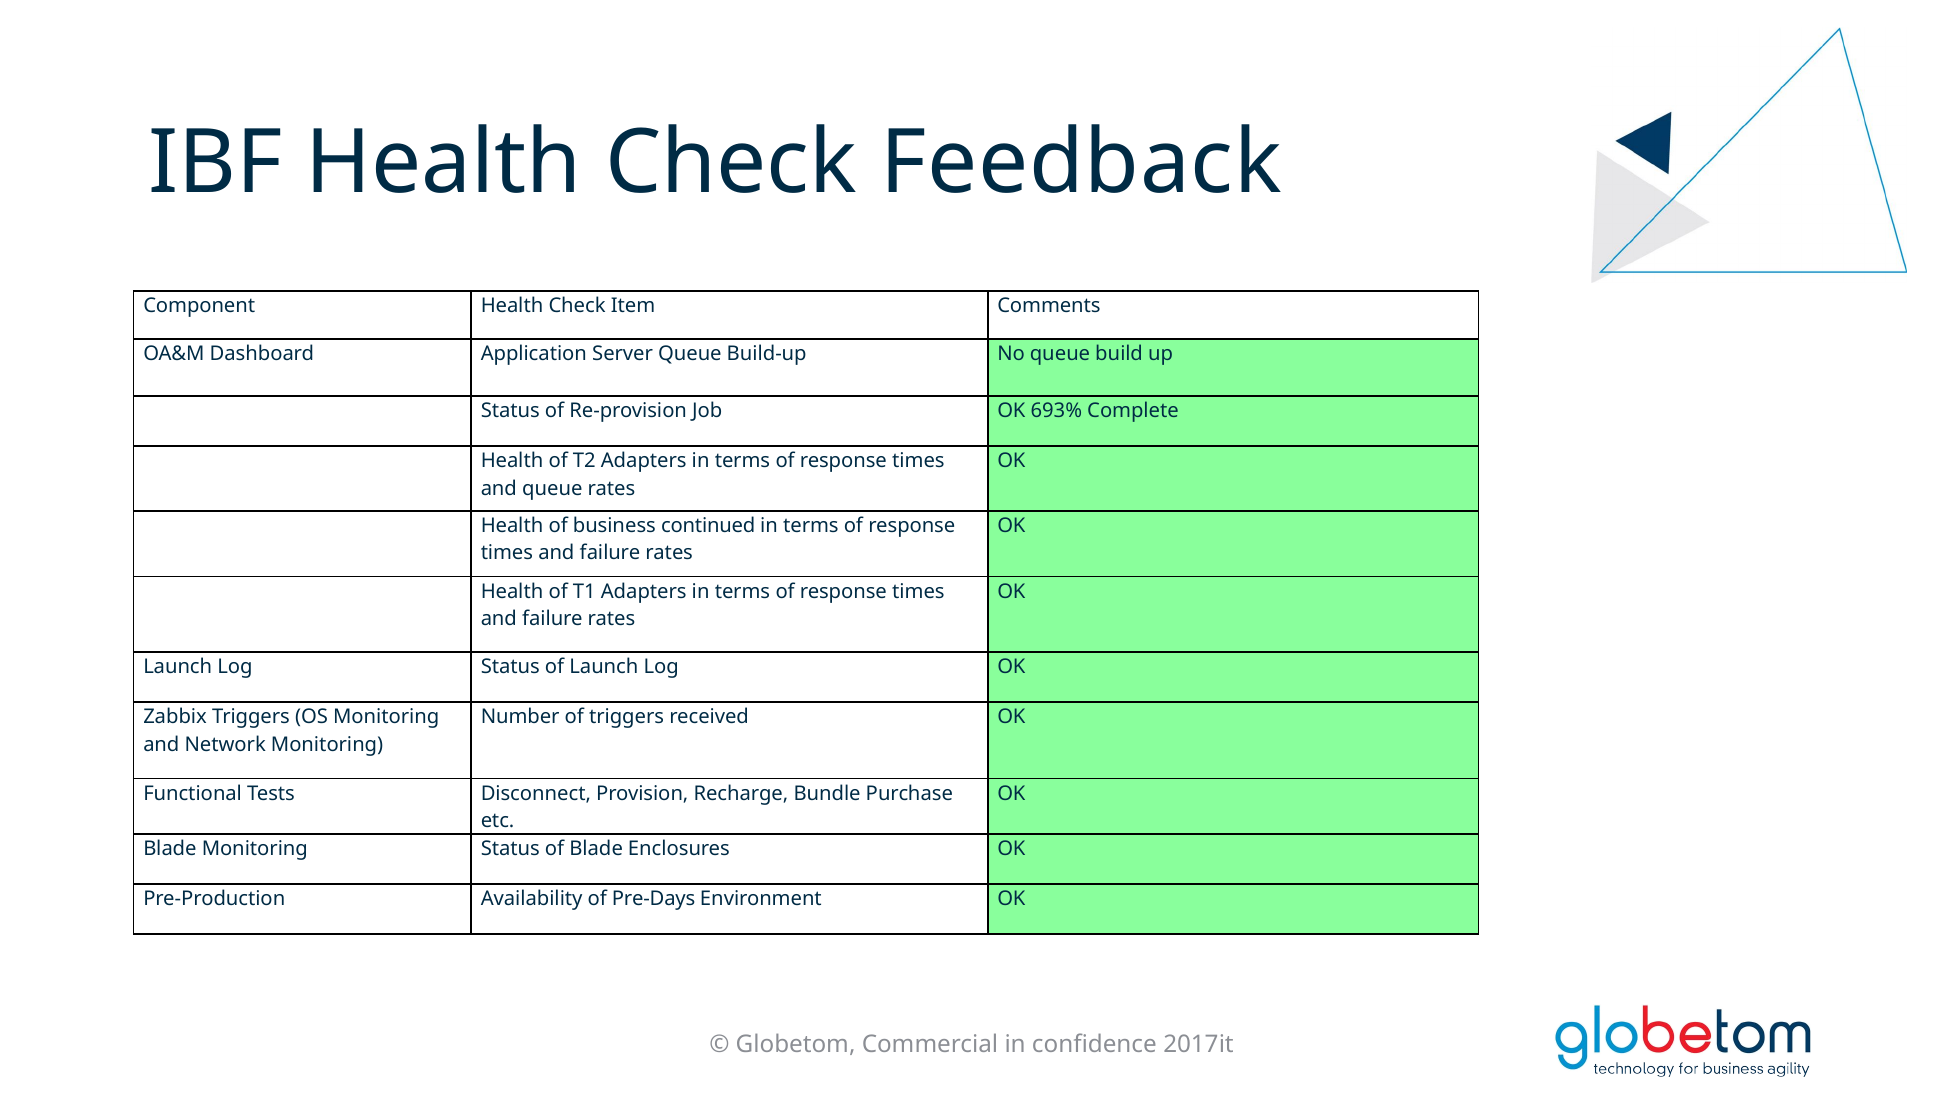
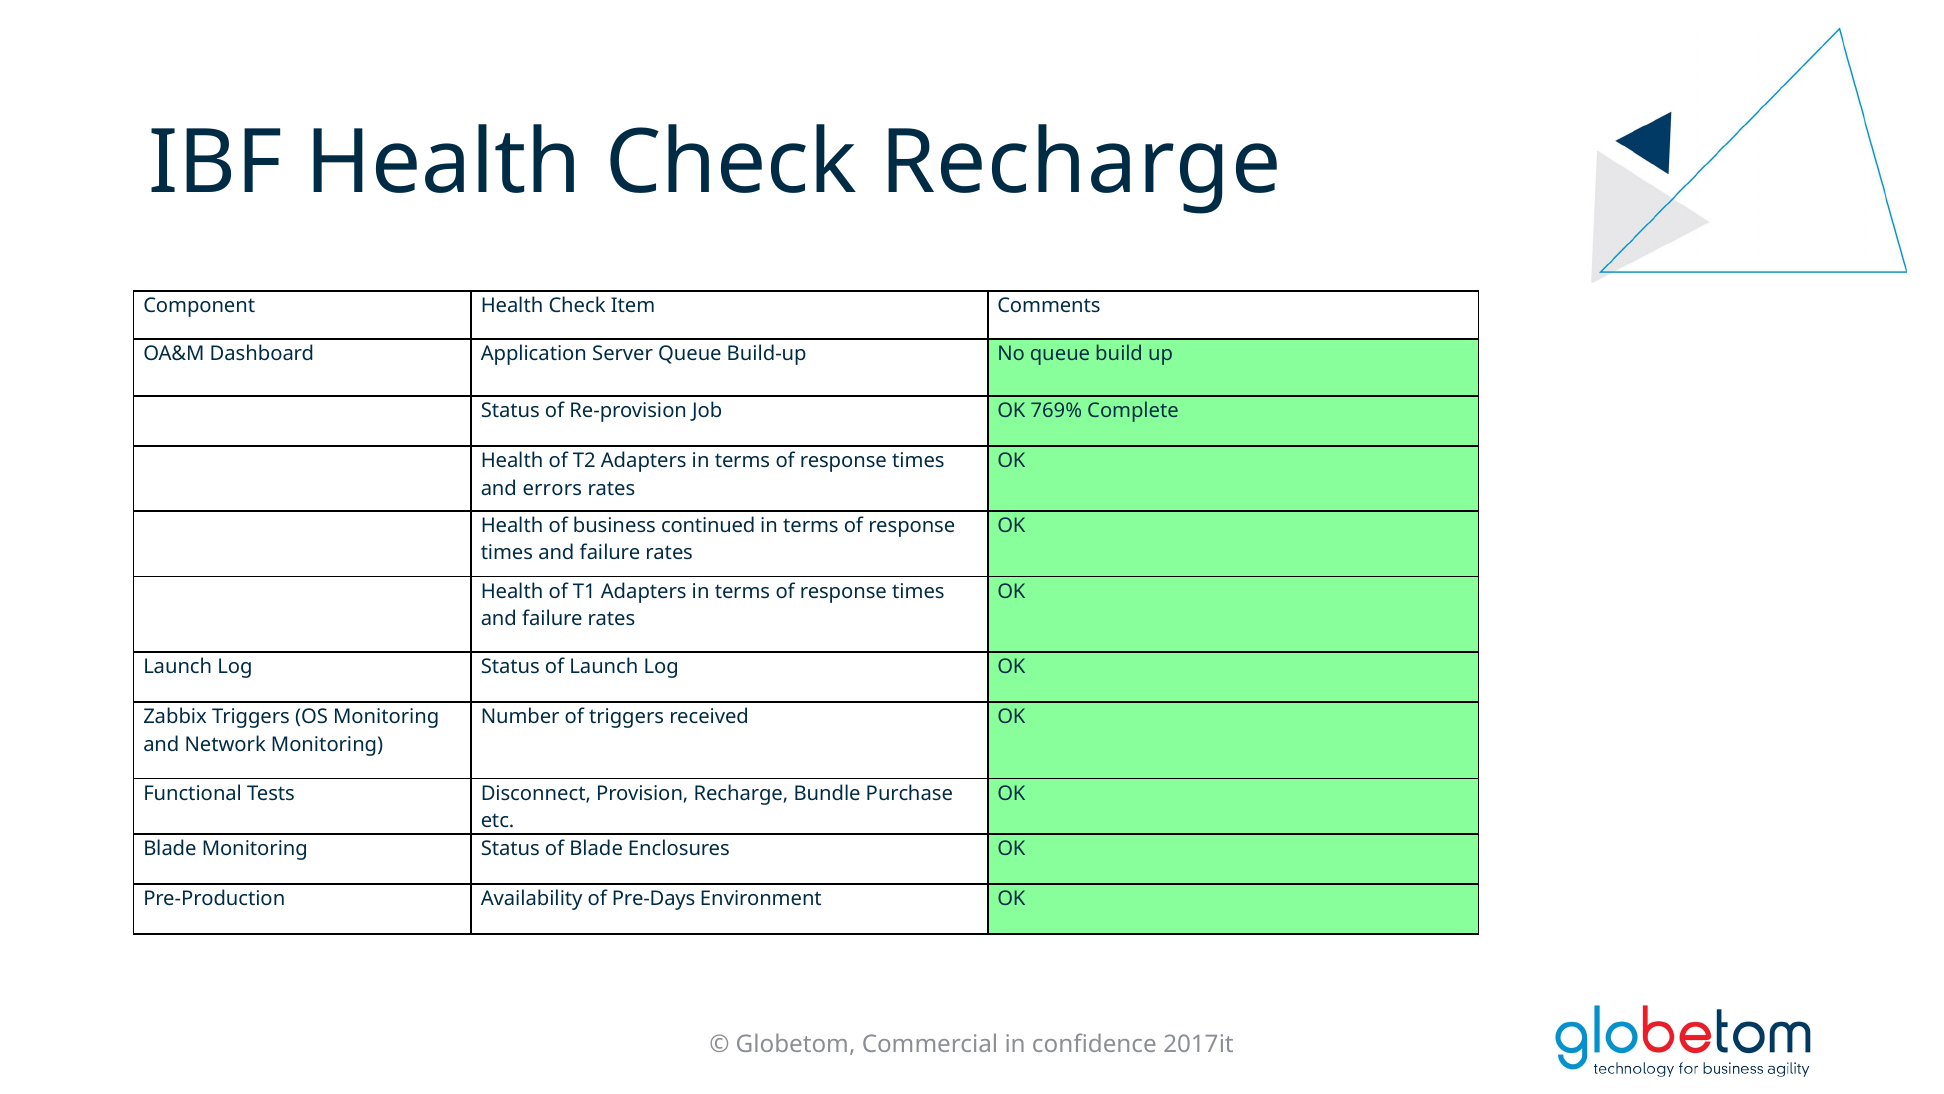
Check Feedback: Feedback -> Recharge
693%: 693% -> 769%
and queue: queue -> errors
